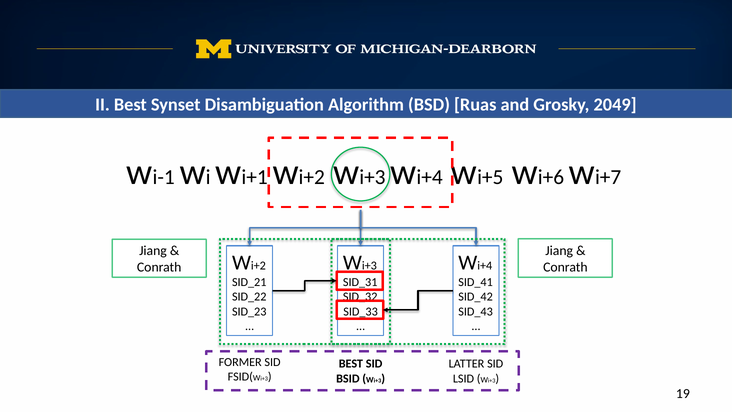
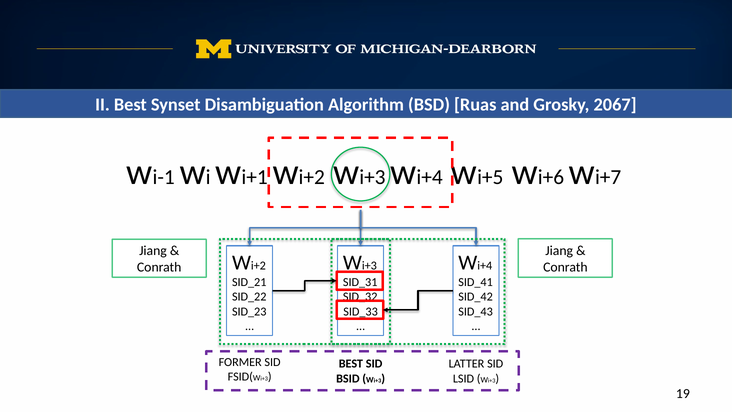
2049: 2049 -> 2067
